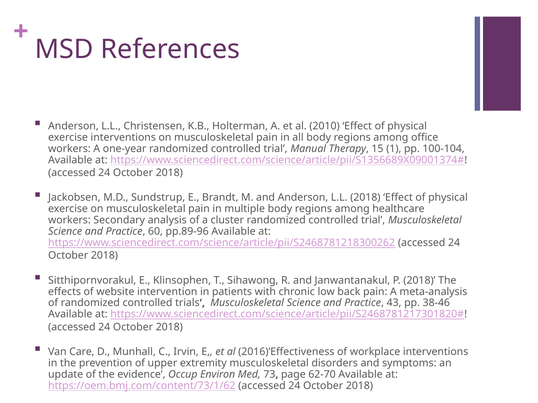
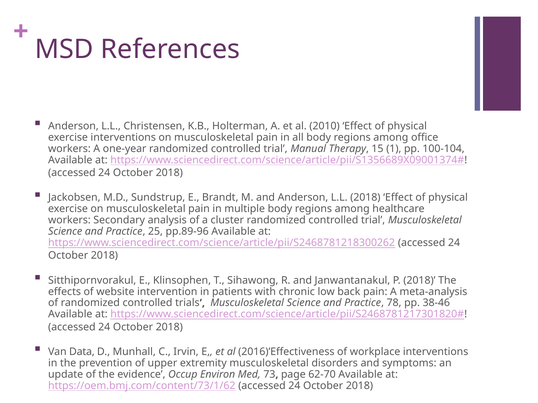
60: 60 -> 25
43: 43 -> 78
Care: Care -> Data
